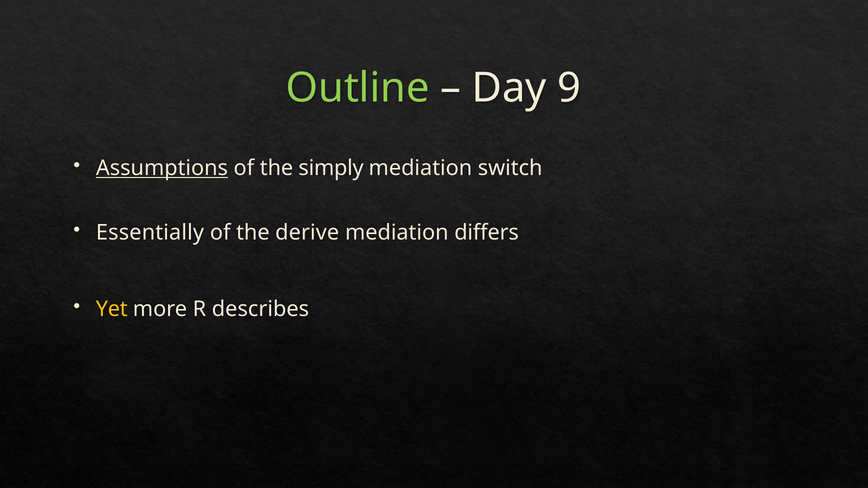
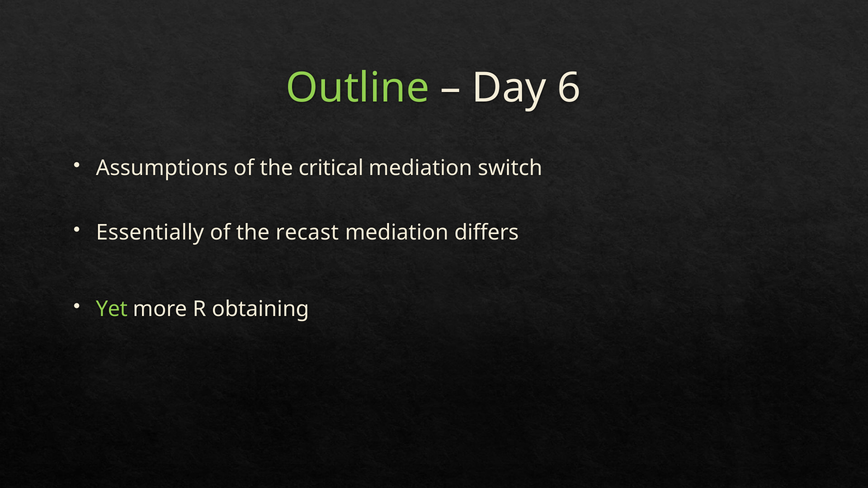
9: 9 -> 6
Assumptions underline: present -> none
simply: simply -> critical
derive: derive -> recast
Yet colour: yellow -> light green
describes: describes -> obtaining
